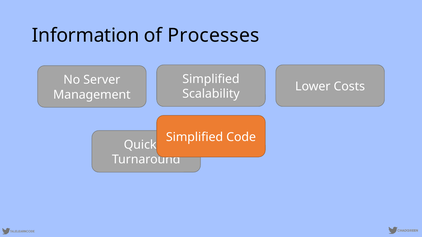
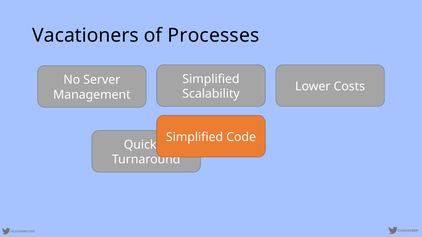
Information: Information -> Vacationers
